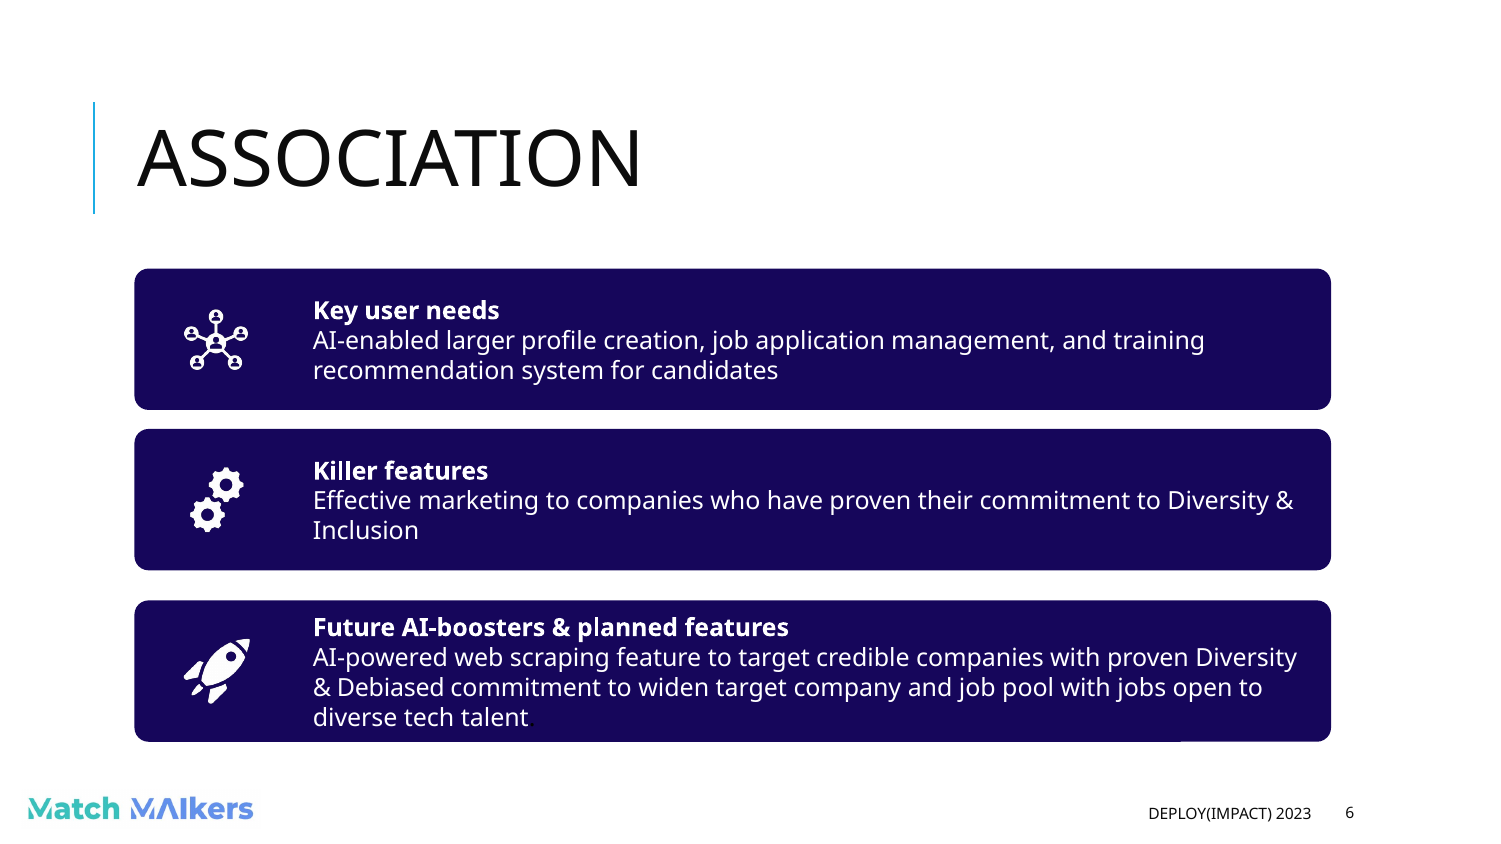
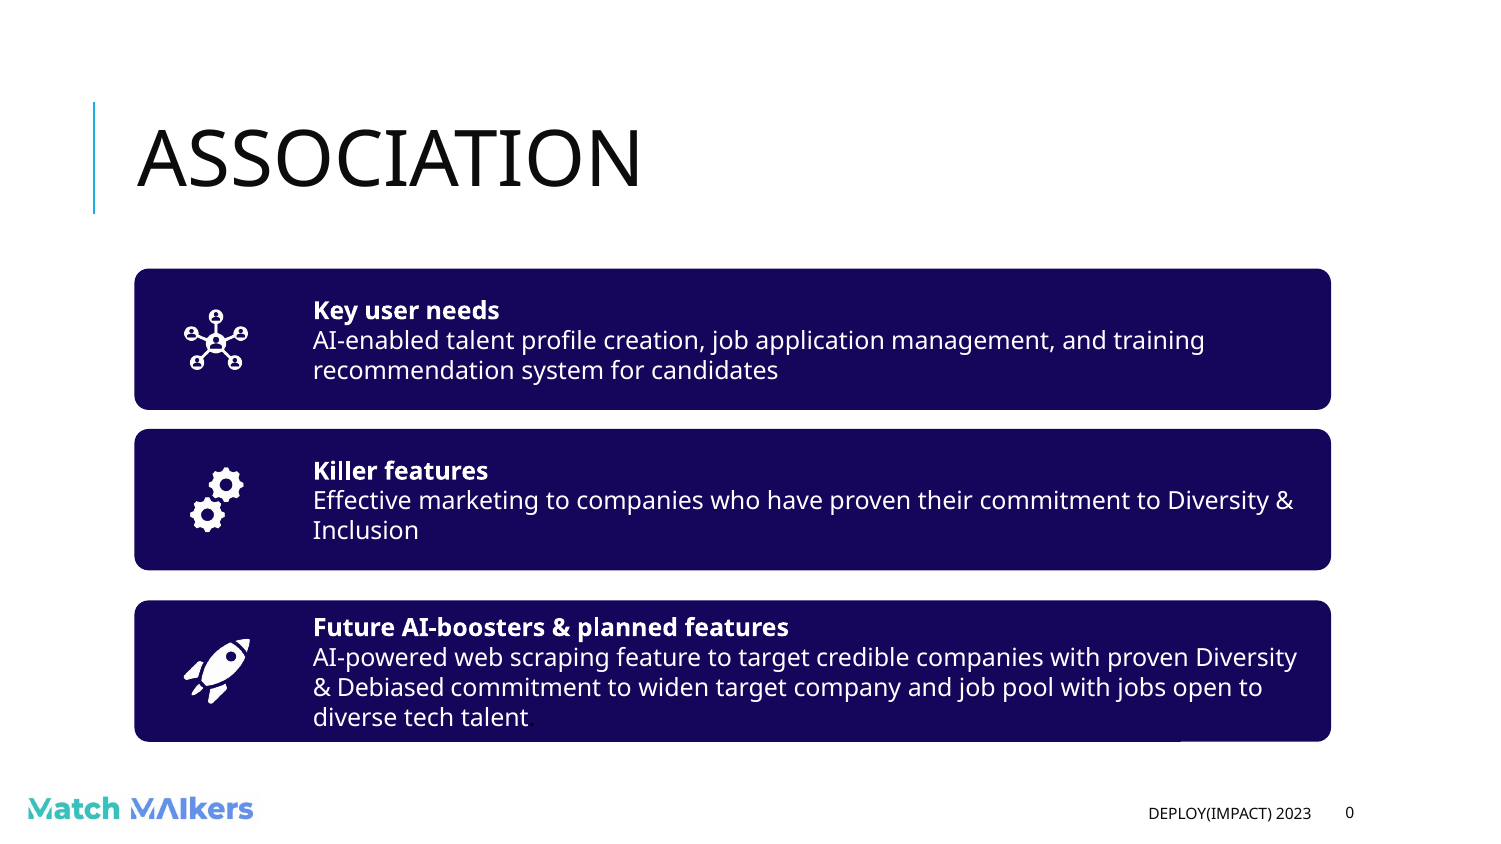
AI-enabled larger: larger -> talent
6: 6 -> 0
